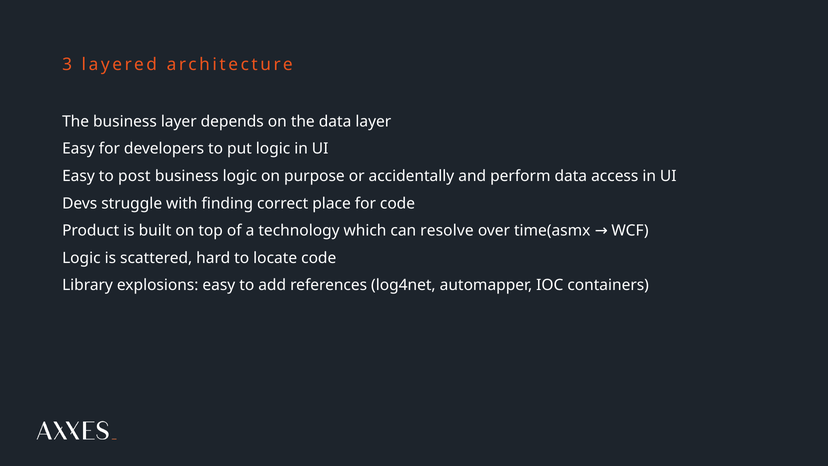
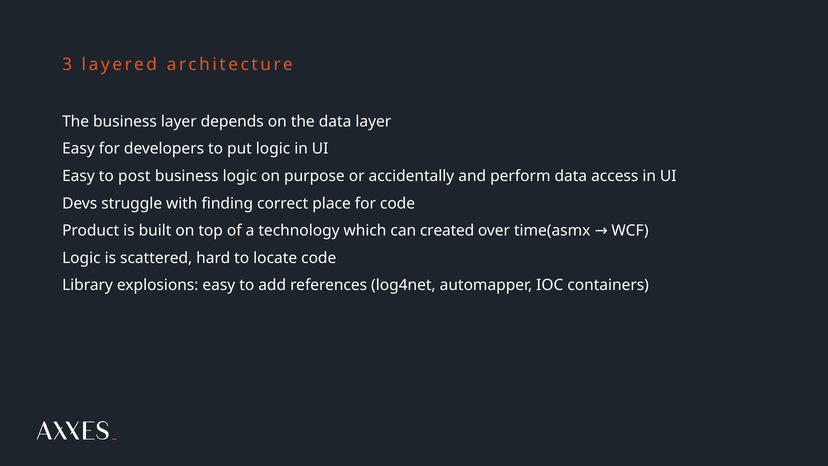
resolve: resolve -> created
